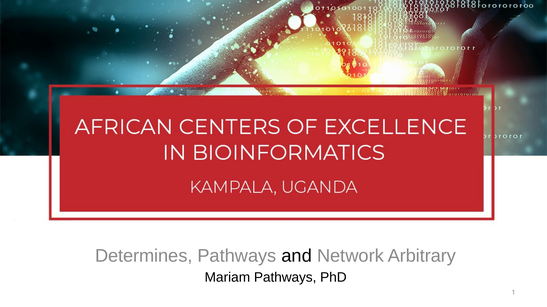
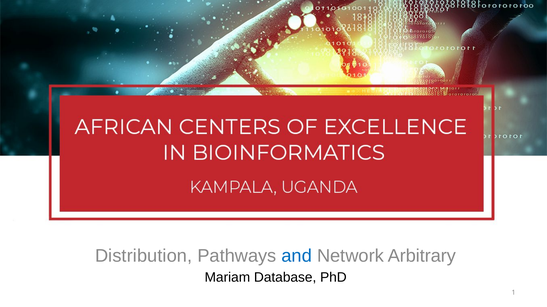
Determines: Determines -> Distribution
and colour: black -> blue
Mariam Pathways: Pathways -> Database
